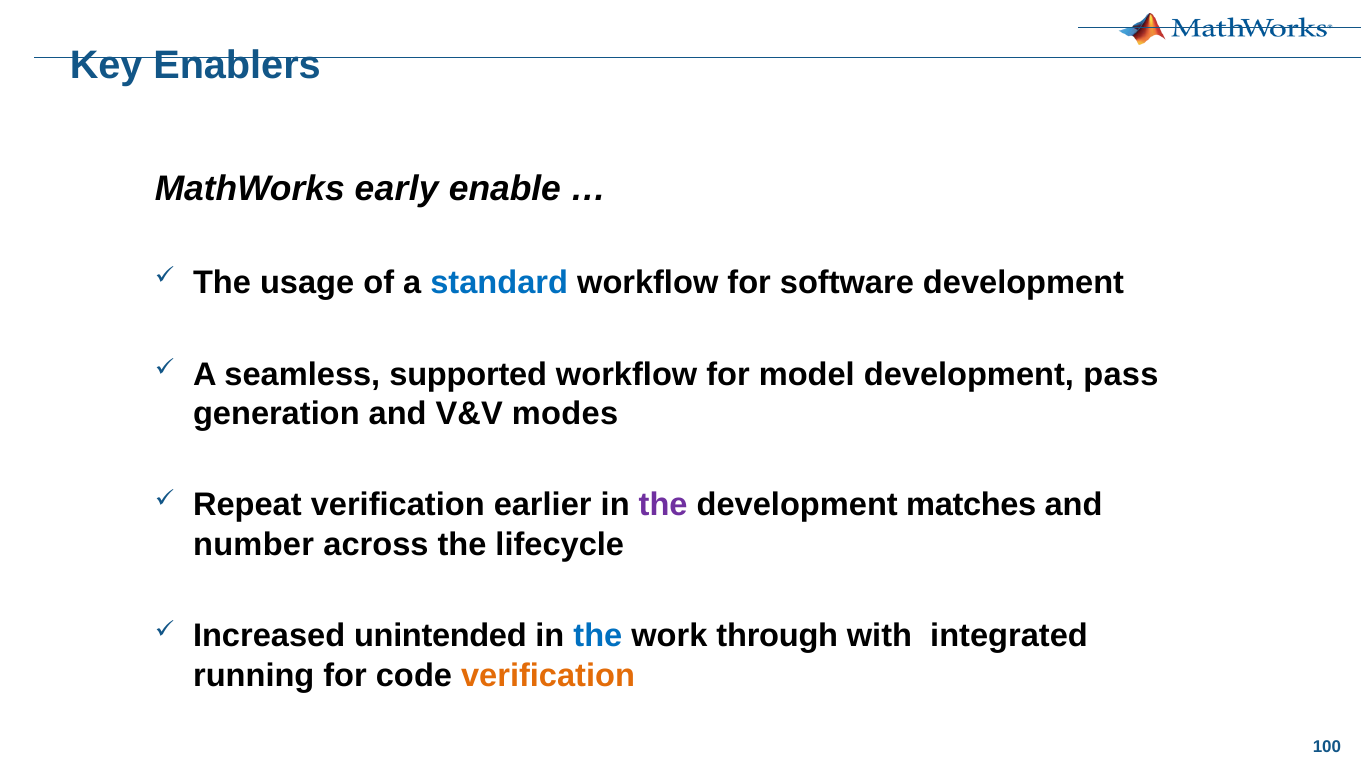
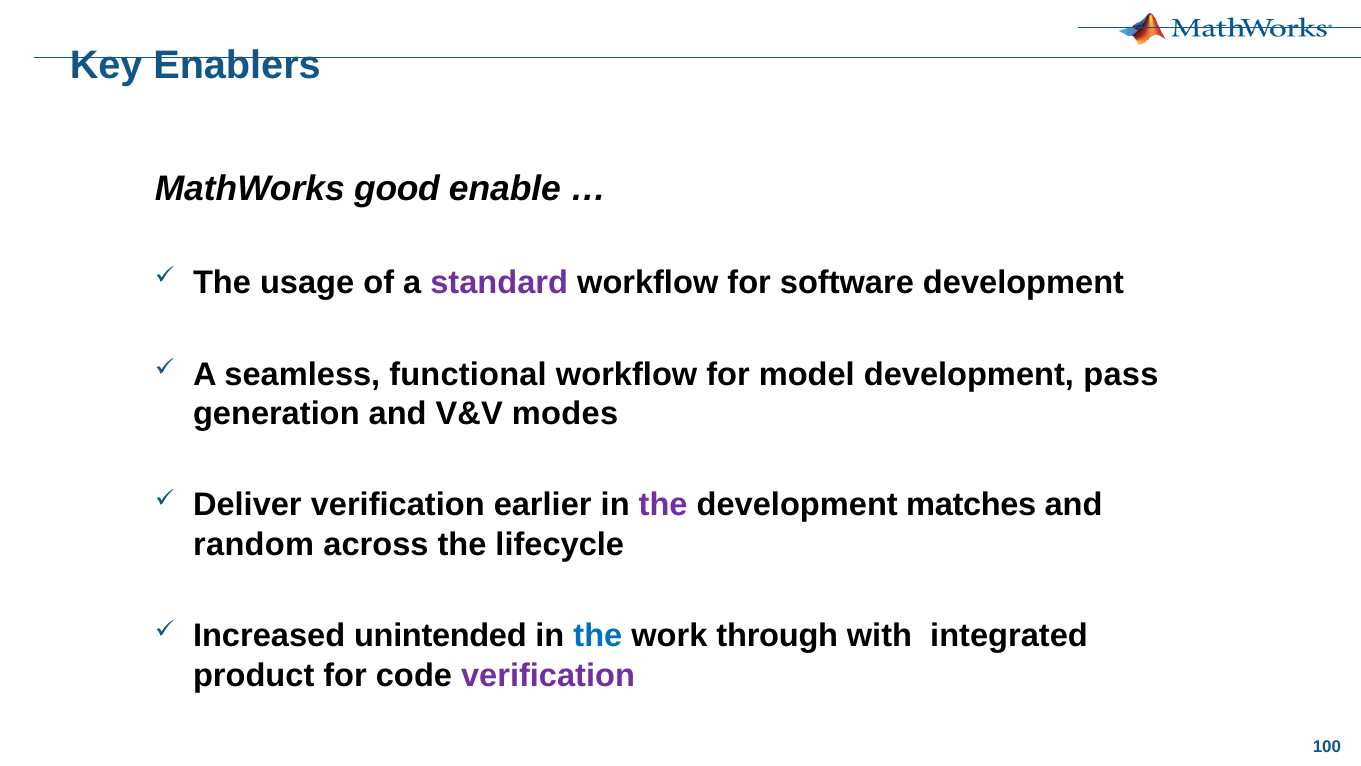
early: early -> good
standard colour: blue -> purple
supported: supported -> functional
Repeat: Repeat -> Deliver
number: number -> random
running: running -> product
verification at (548, 675) colour: orange -> purple
